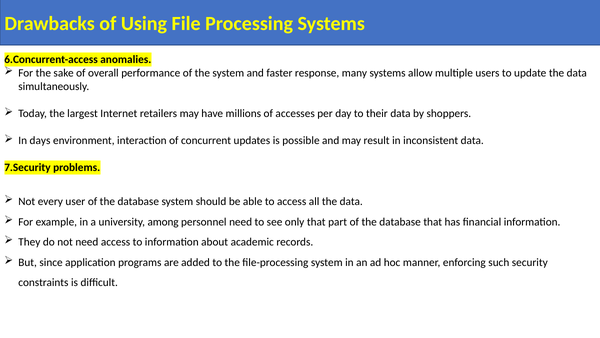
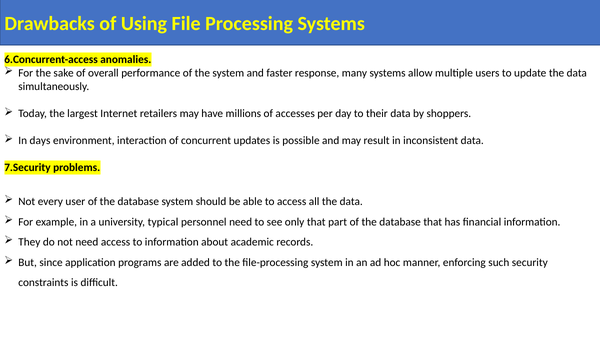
among: among -> typical
